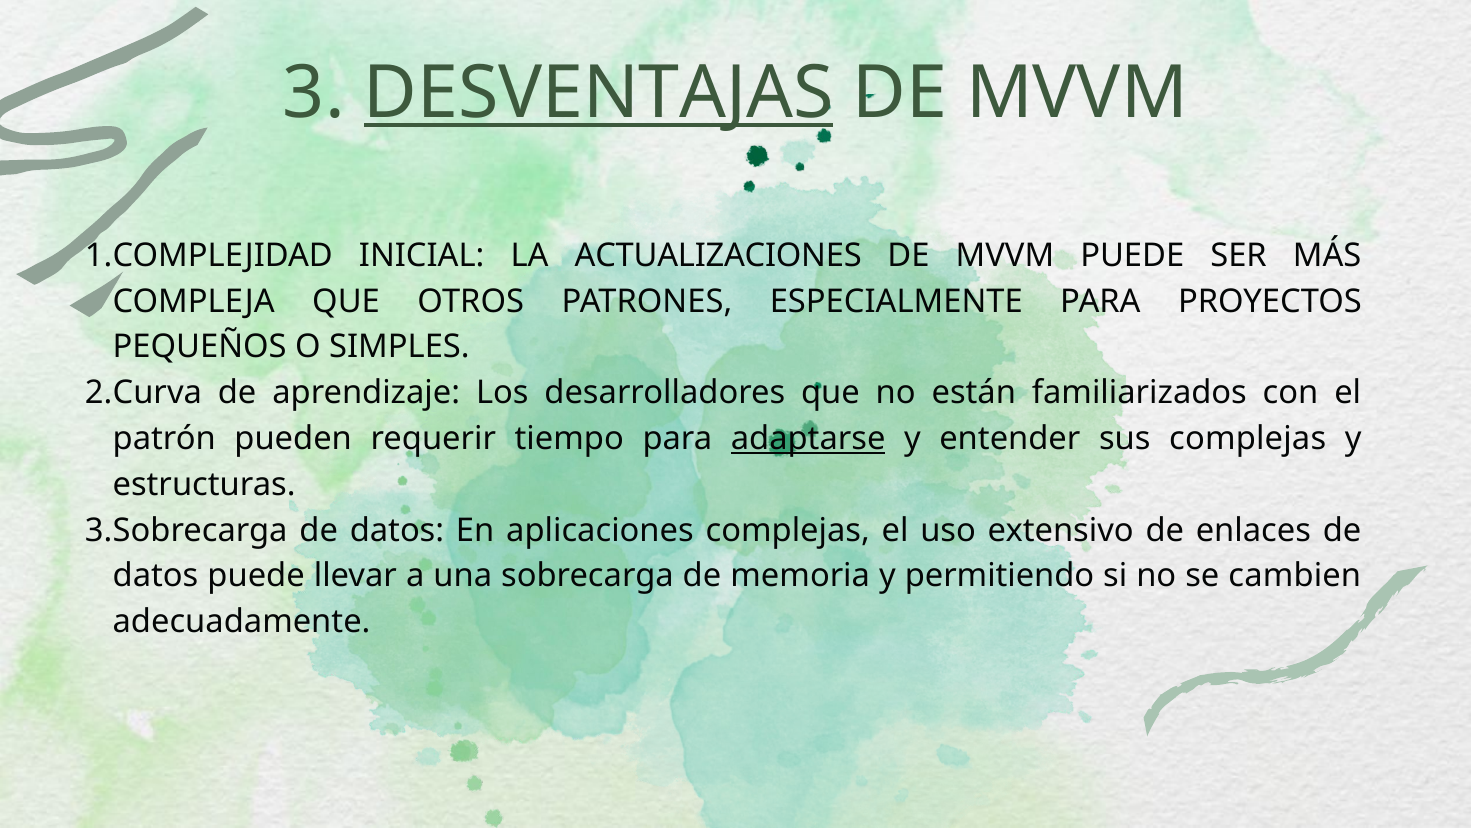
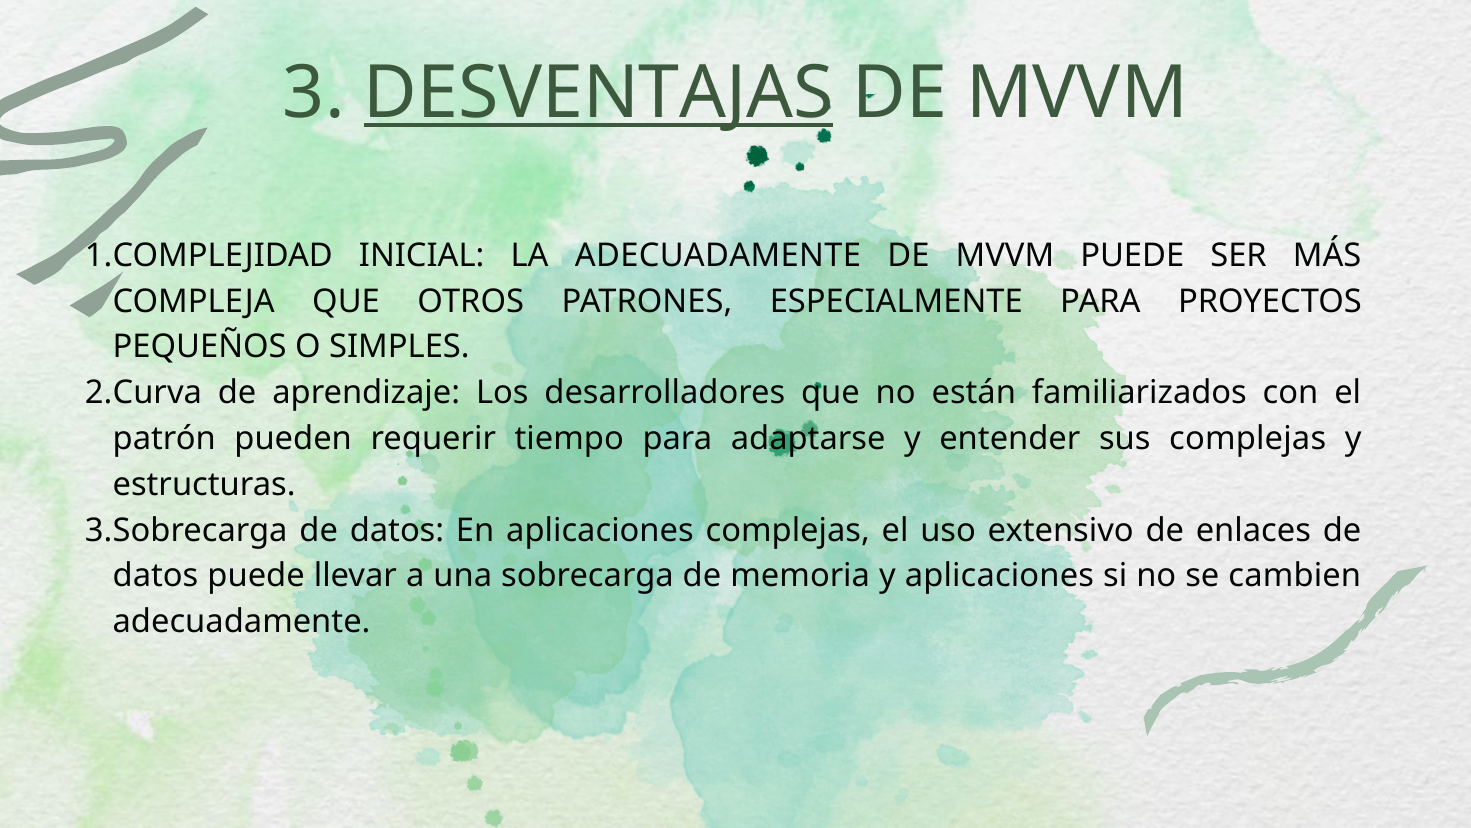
LA ACTUALIZACIONES: ACTUALIZACIONES -> ADECUADAMENTE
adaptarse underline: present -> none
y permitiendo: permitiendo -> aplicaciones
